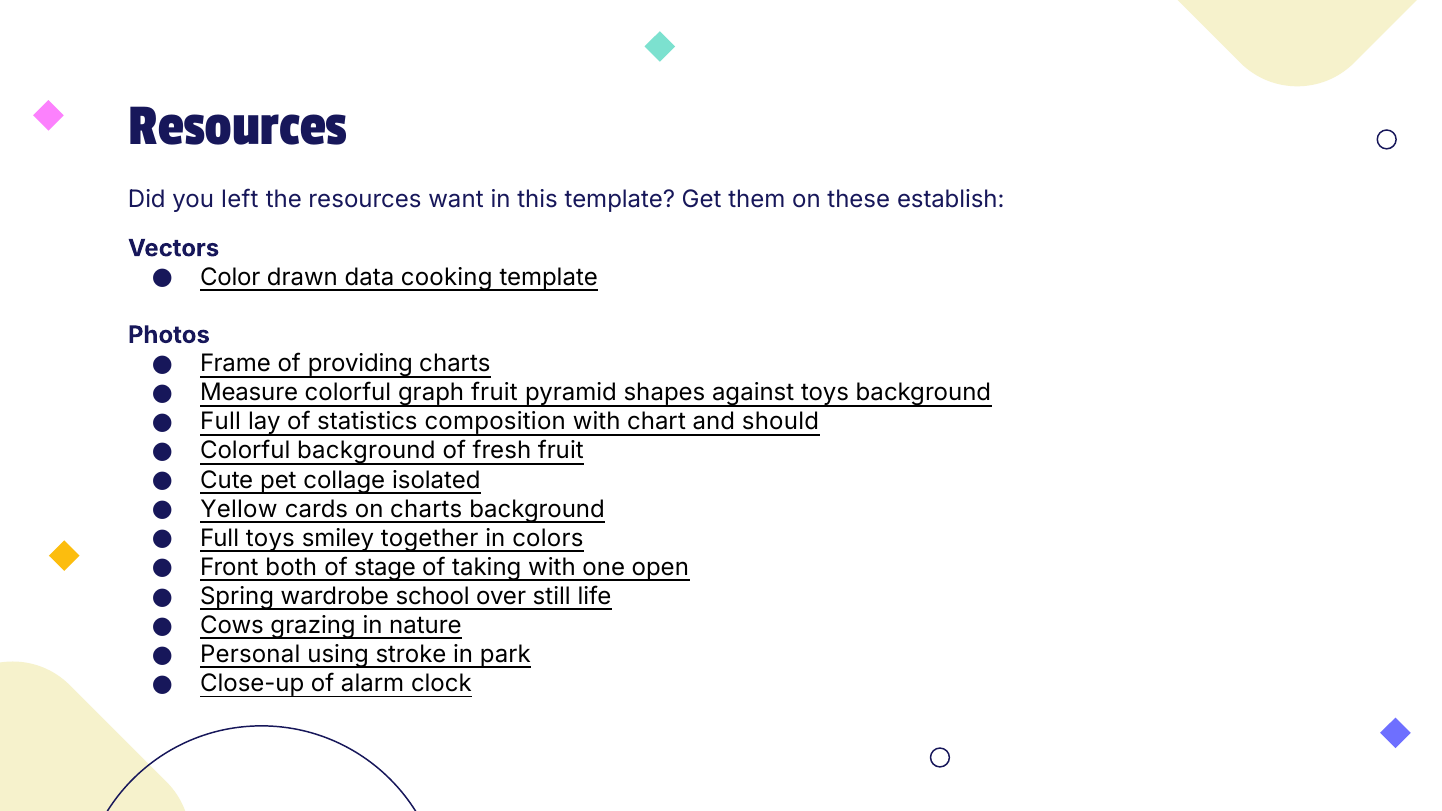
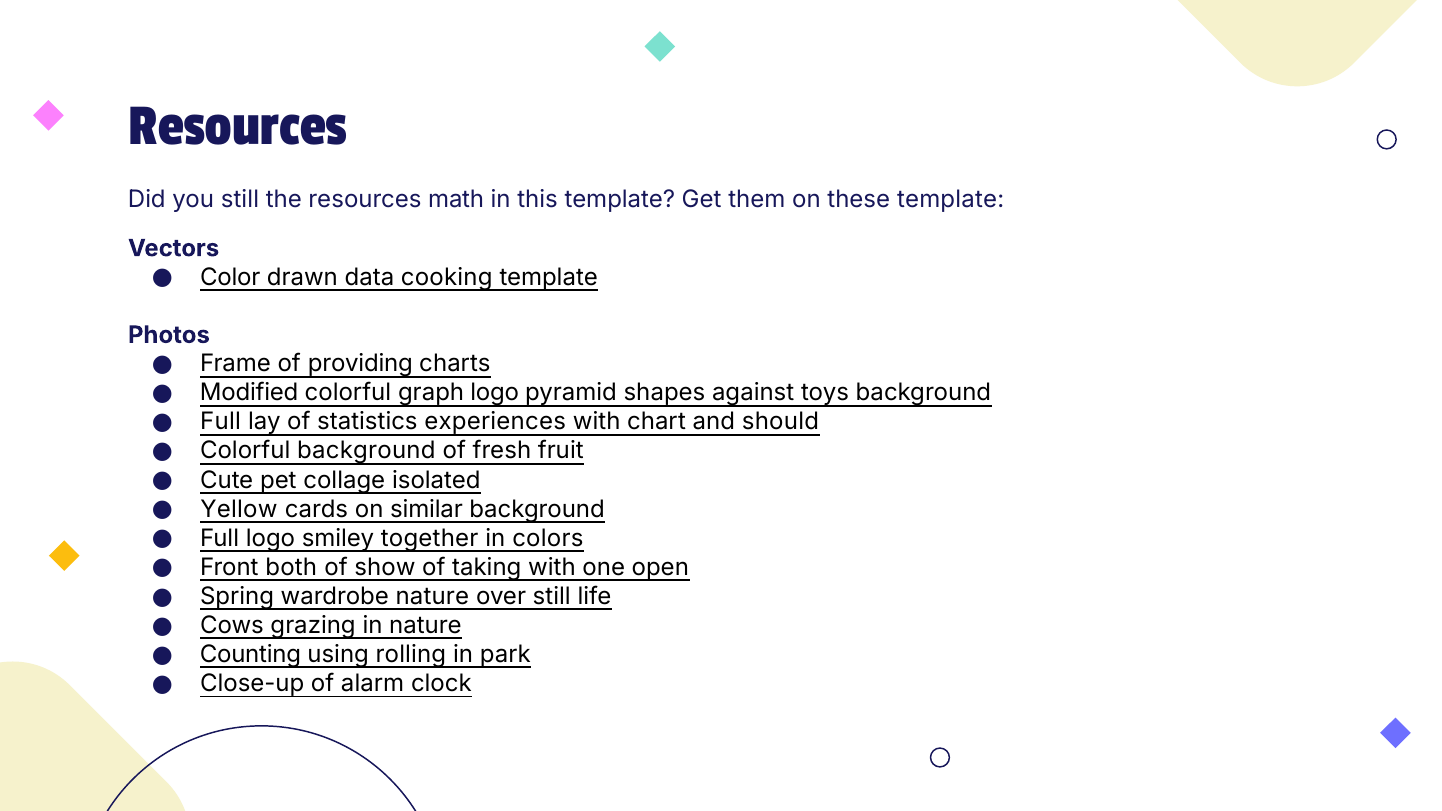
you left: left -> still
want: want -> math
these establish: establish -> template
Measure: Measure -> Modified
graph fruit: fruit -> logo
composition: composition -> experiences
on charts: charts -> similar
Full toys: toys -> logo
stage: stage -> show
wardrobe school: school -> nature
Personal: Personal -> Counting
stroke: stroke -> rolling
